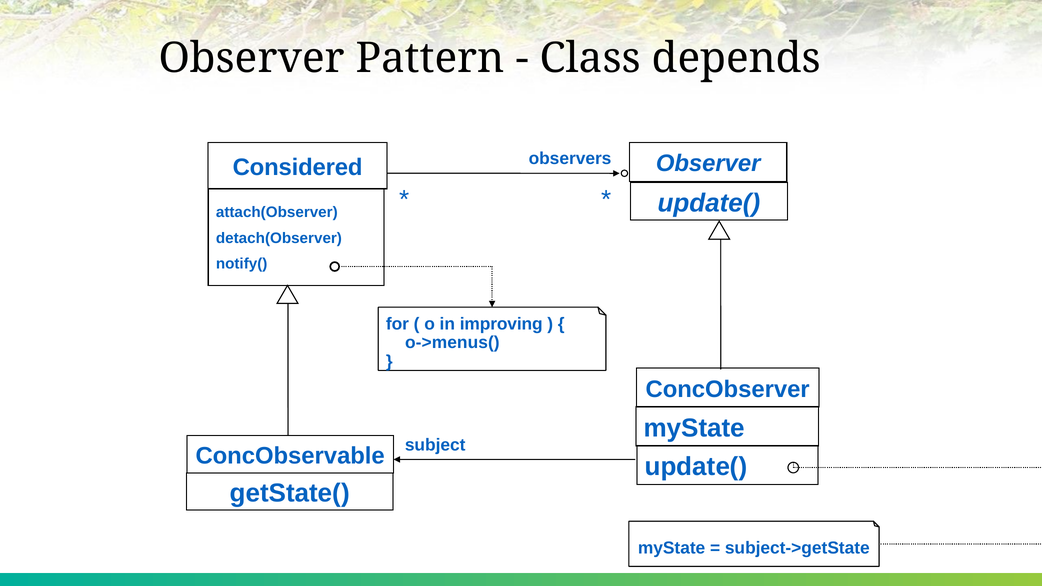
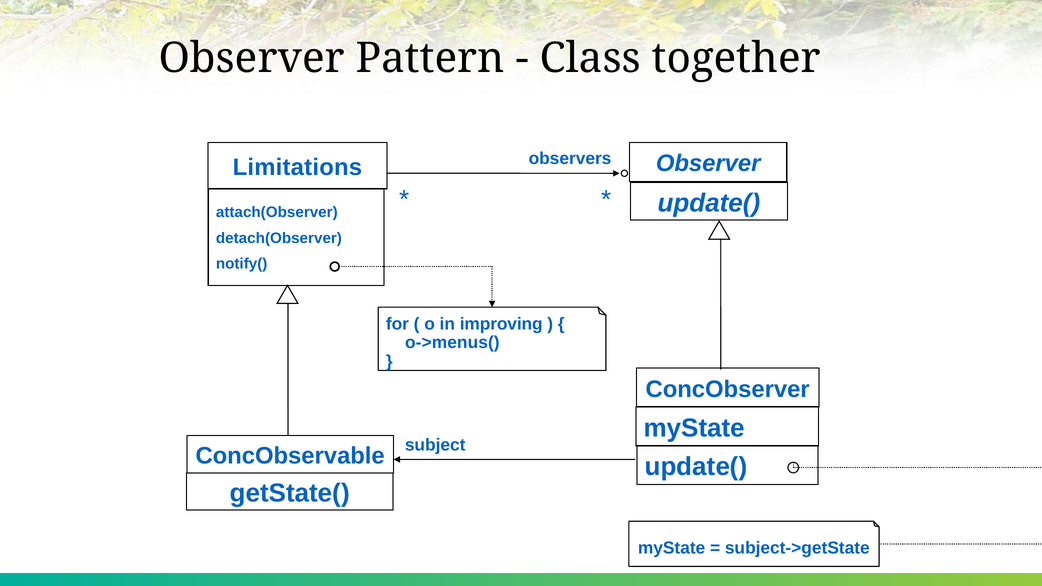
depends: depends -> together
Considered: Considered -> Limitations
